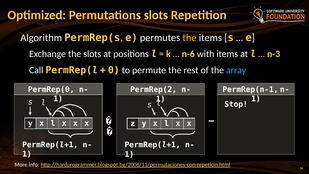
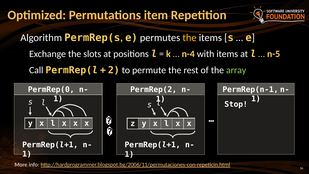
Permutations slots: slots -> item
n-6: n-6 -> n-4
n-3: n-3 -> n-5
0: 0 -> 2
array colour: light blue -> light green
